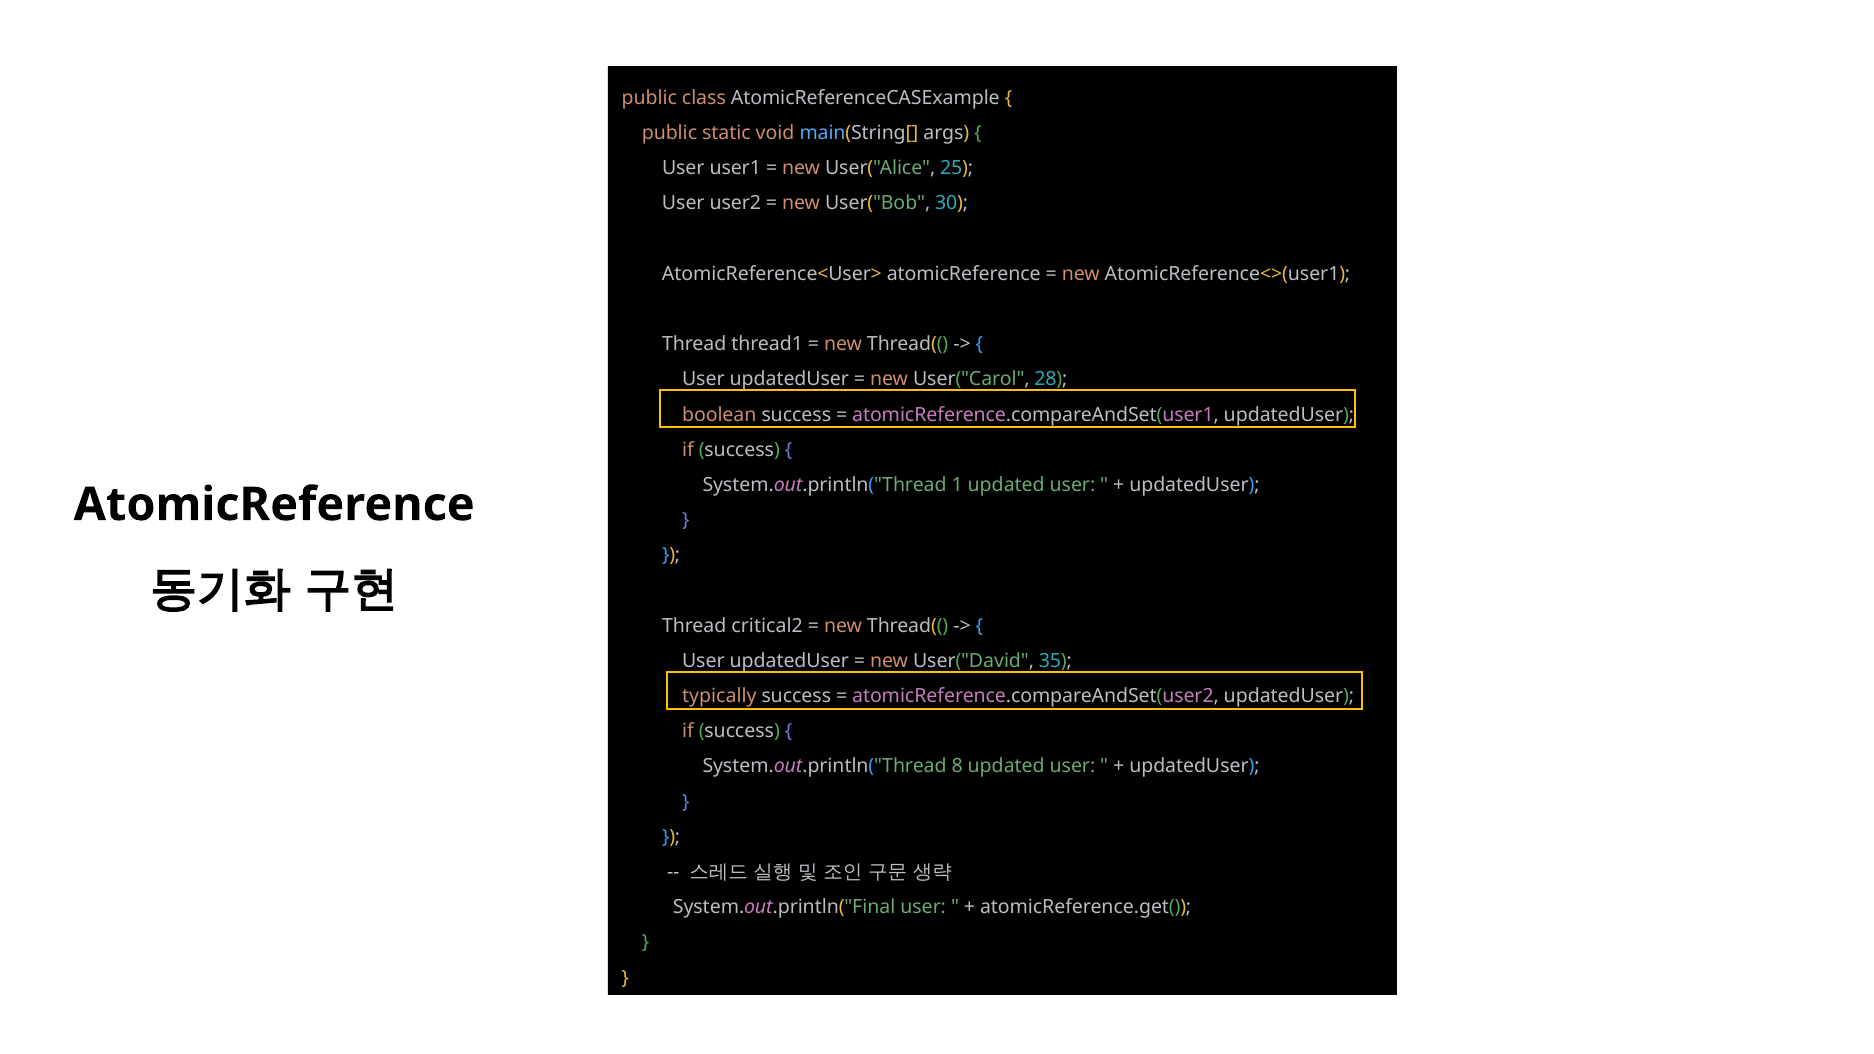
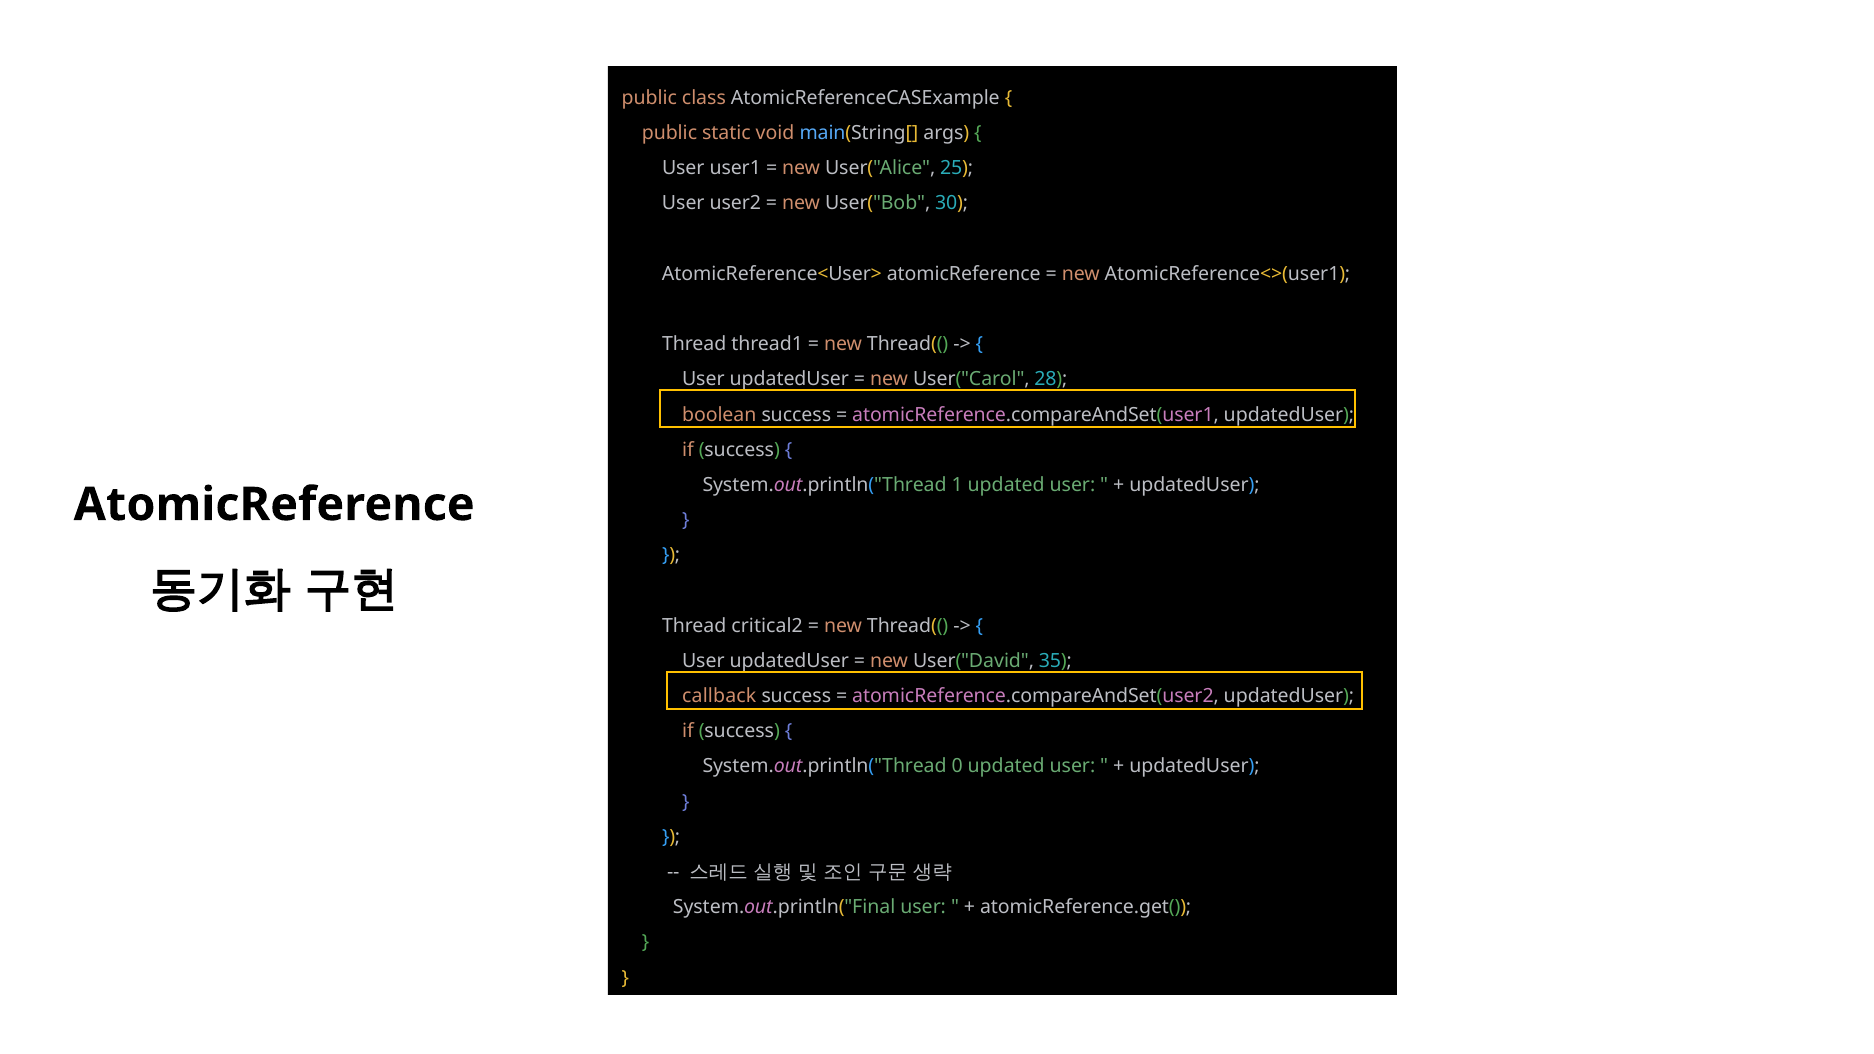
typically: typically -> callback
8: 8 -> 0
